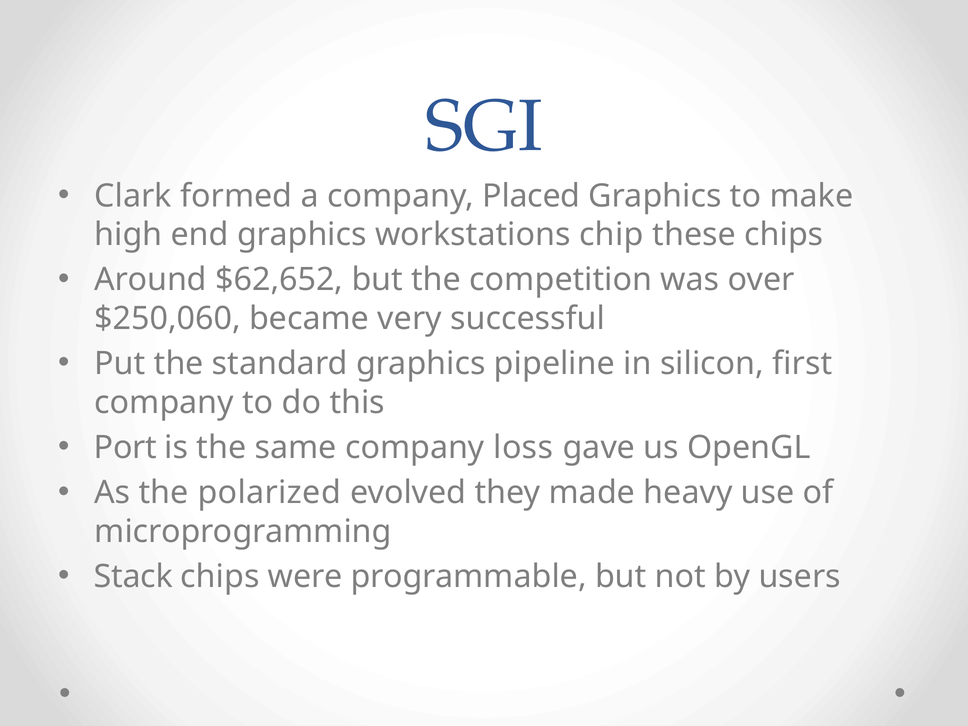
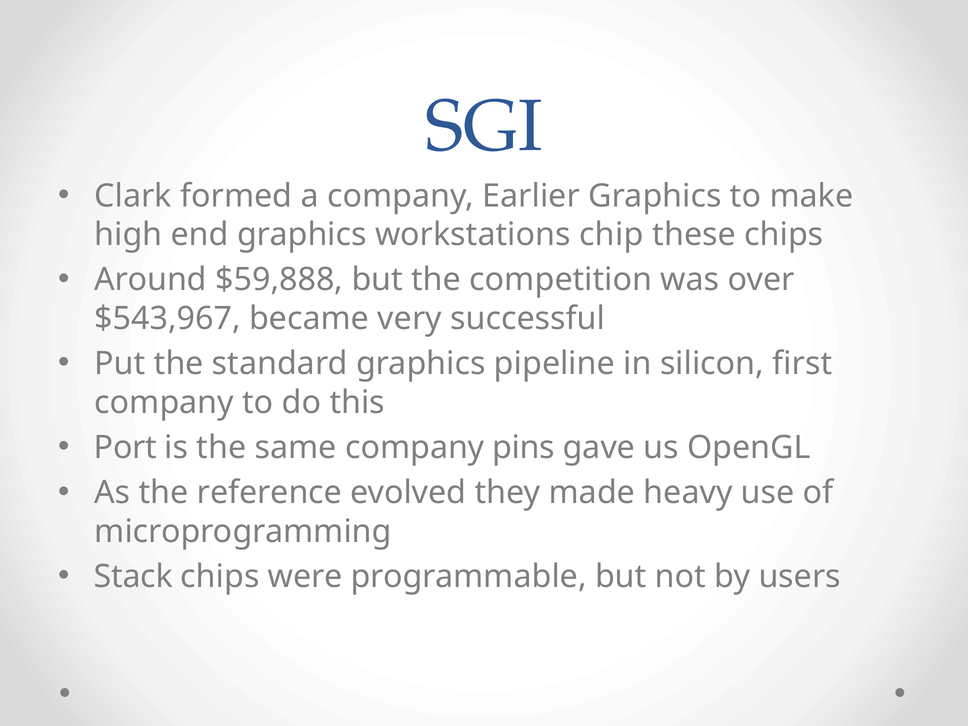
Placed: Placed -> Earlier
$62,652: $62,652 -> $59,888
$250,060: $250,060 -> $543,967
loss: loss -> pins
polarized: polarized -> reference
